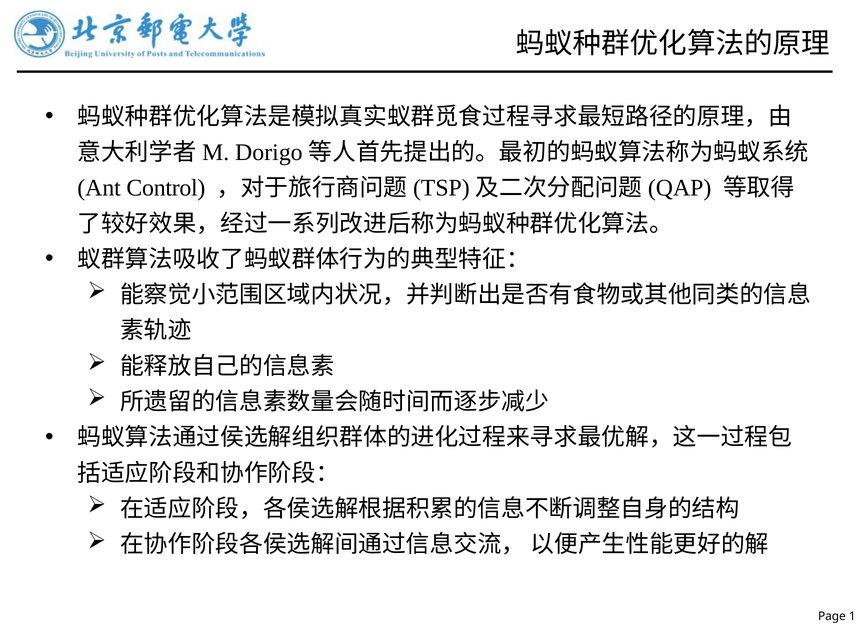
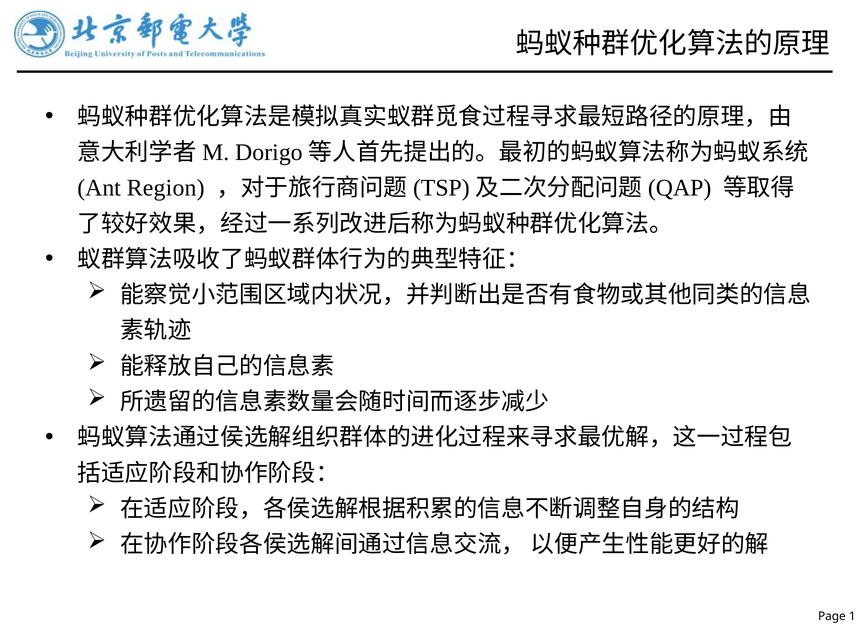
Control: Control -> Region
